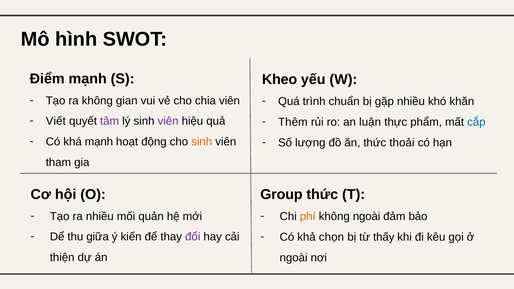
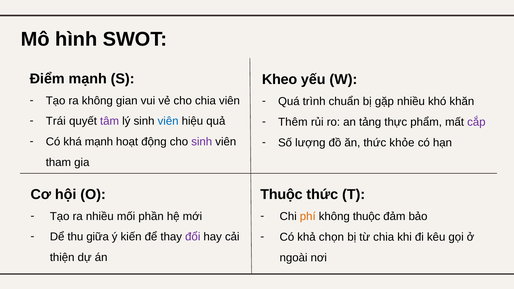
Viết: Viết -> Trái
viên at (168, 121) colour: purple -> blue
luận: luận -> tảng
cắp colour: blue -> purple
sinh at (202, 142) colour: orange -> purple
thoải: thoải -> khỏe
Group at (281, 195): Group -> Thuộc
quản: quản -> phần
không ngoài: ngoài -> thuộc
từ thấy: thấy -> chia
